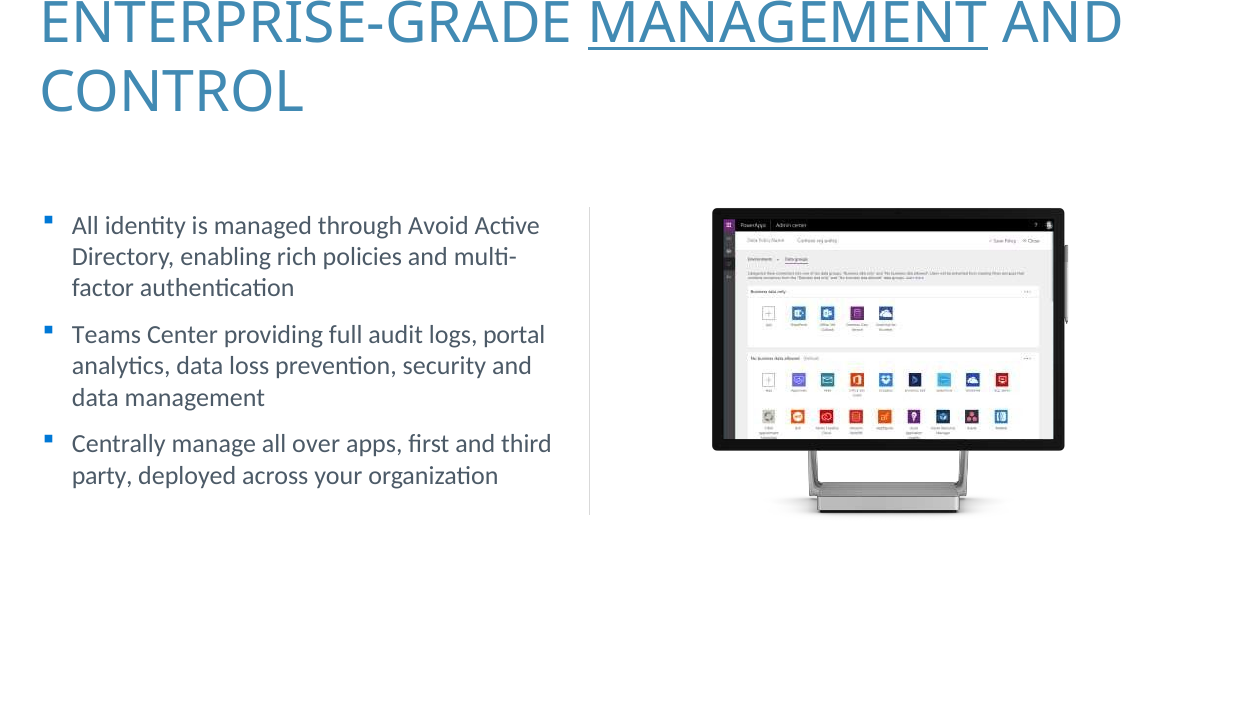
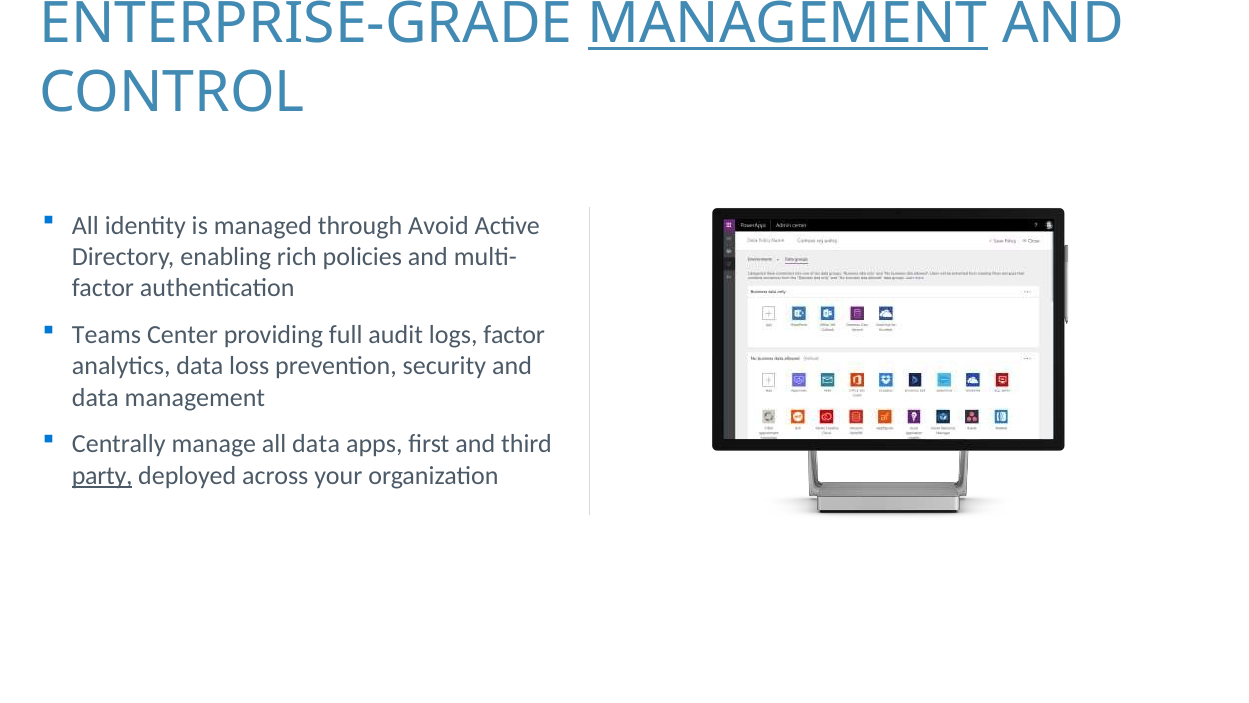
logs portal: portal -> factor
all over: over -> data
party underline: none -> present
